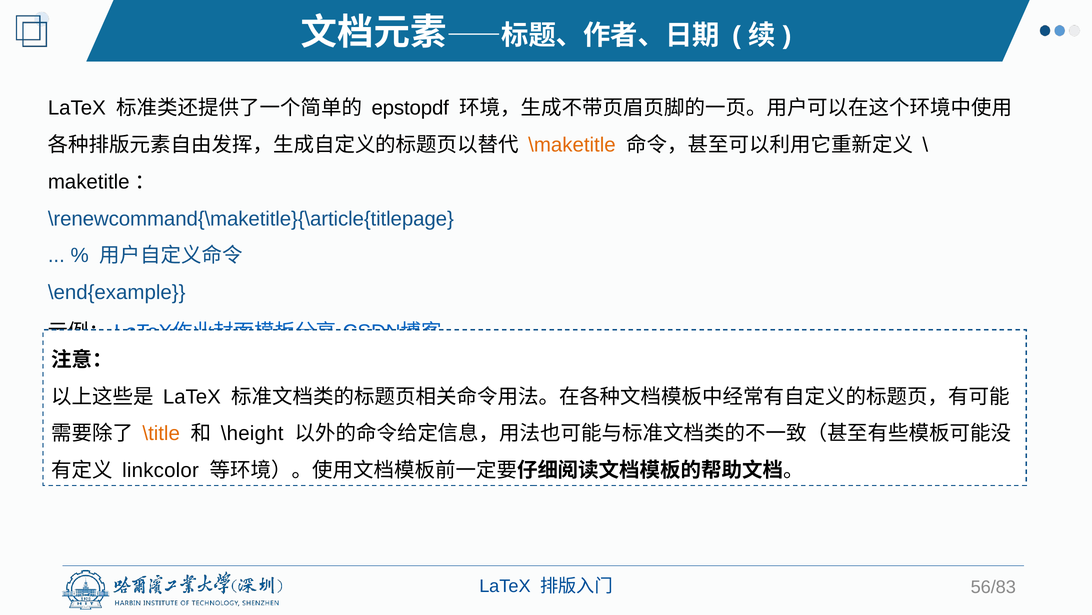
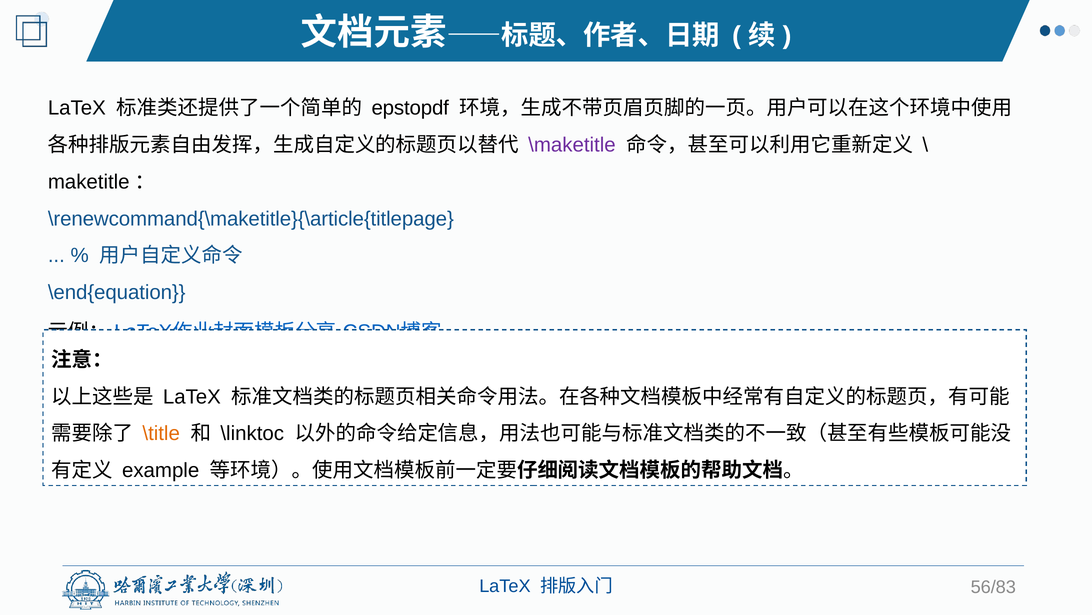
\maketitle colour: orange -> purple
\end{example: \end{example -> \end{equation
\height: \height -> \linktoc
linkcolor: linkcolor -> example
